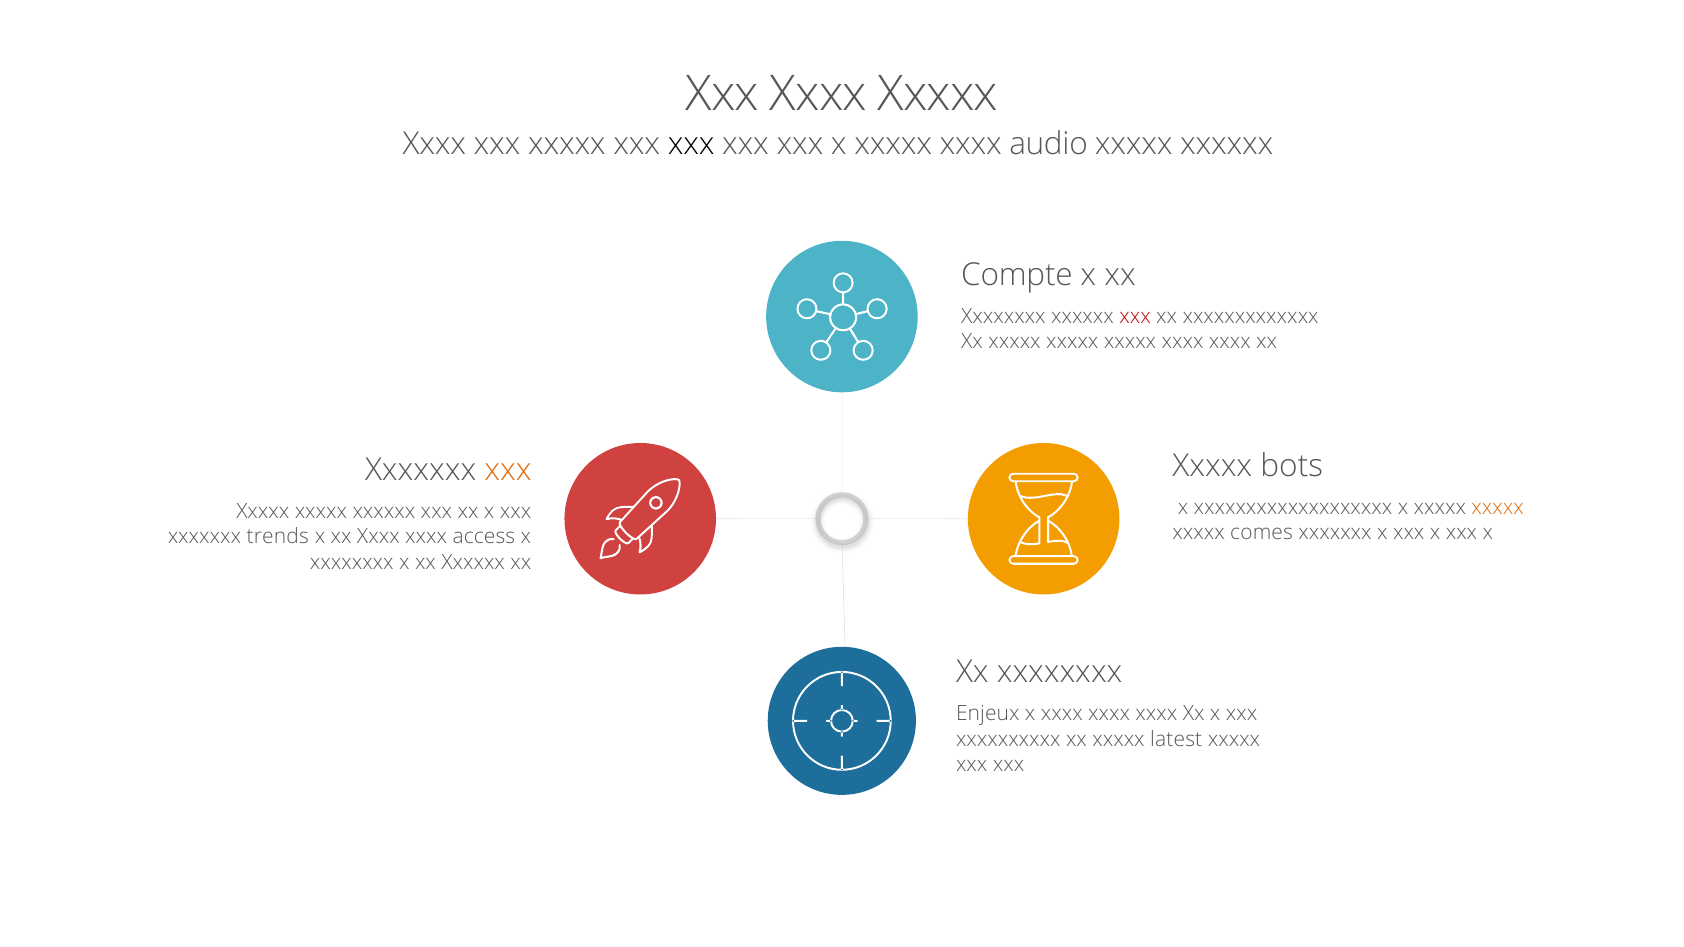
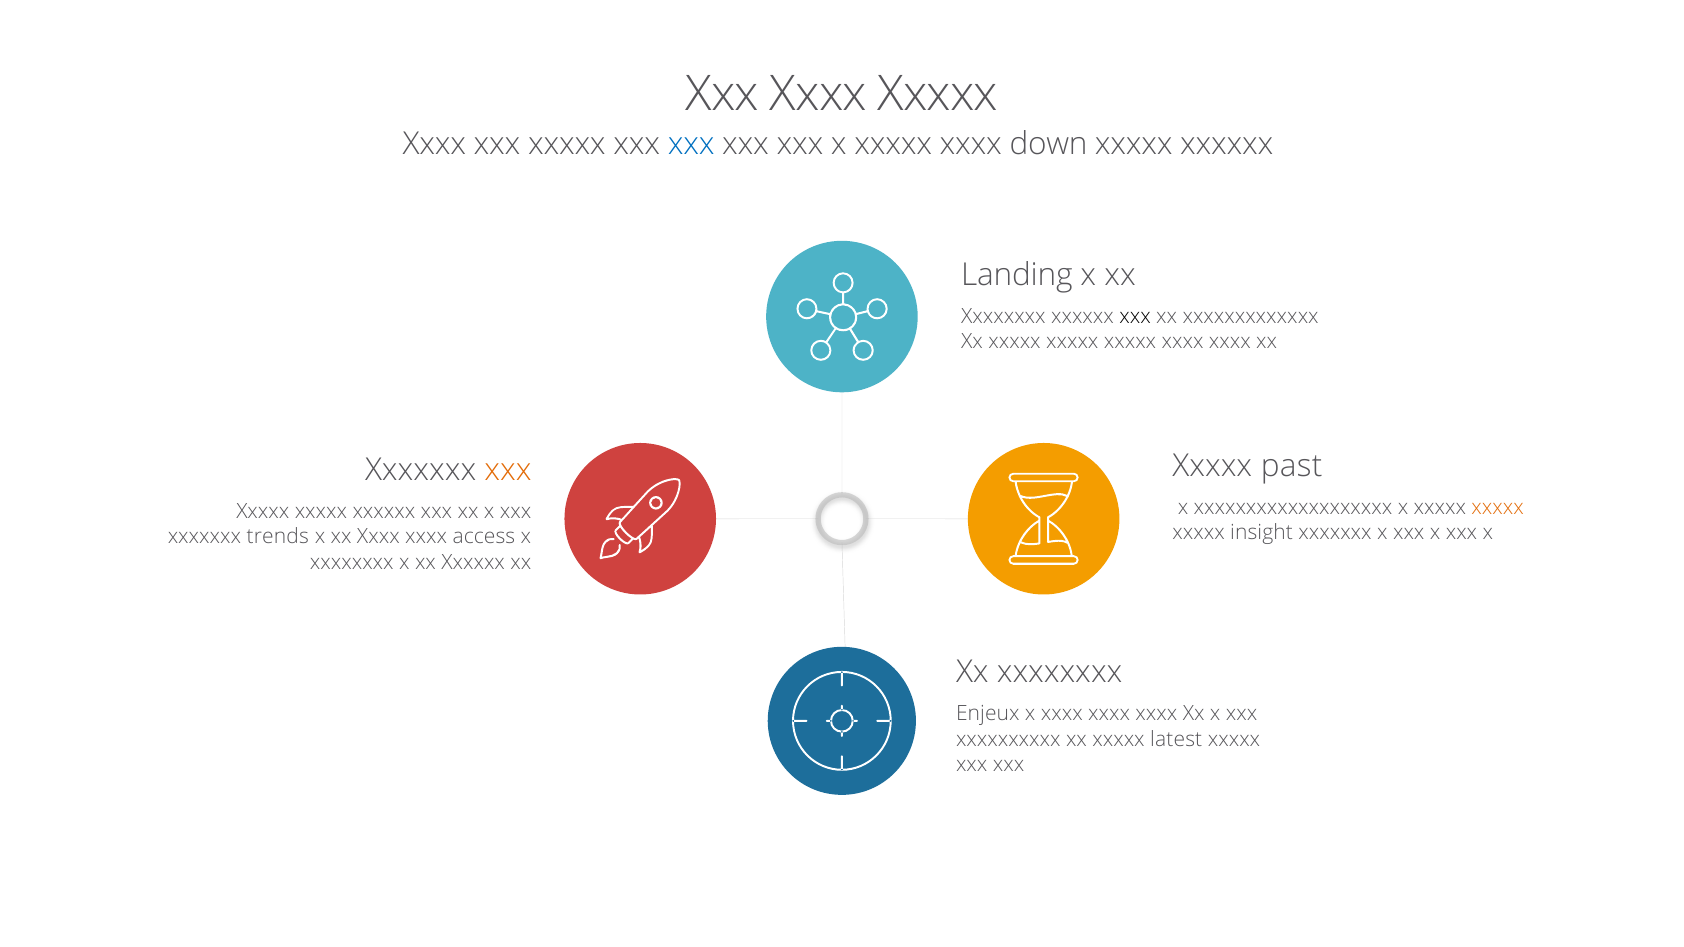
xxx at (691, 145) colour: black -> blue
audio: audio -> down
Compte: Compte -> Landing
xxx at (1135, 316) colour: red -> black
bots: bots -> past
comes: comes -> insight
